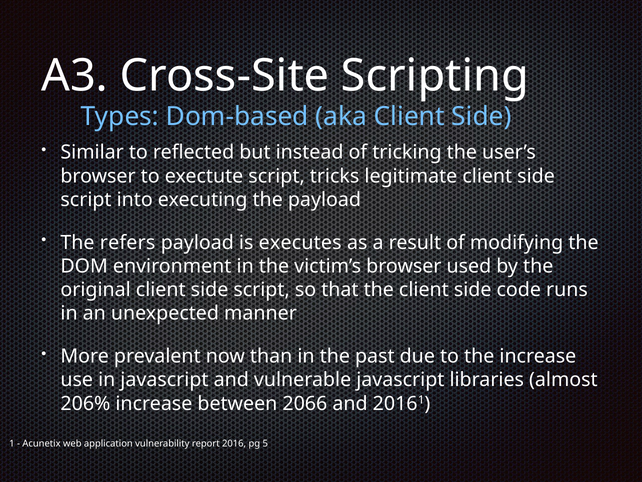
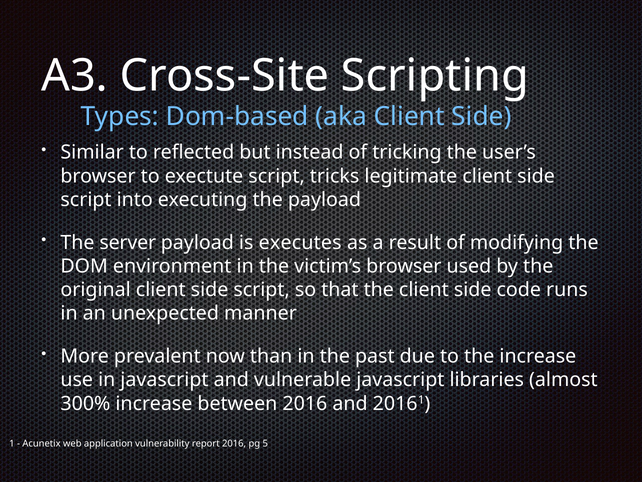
refers: refers -> server
206%: 206% -> 300%
between 2066: 2066 -> 2016
